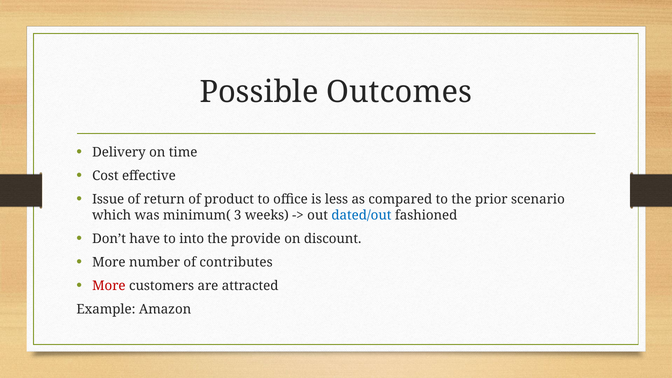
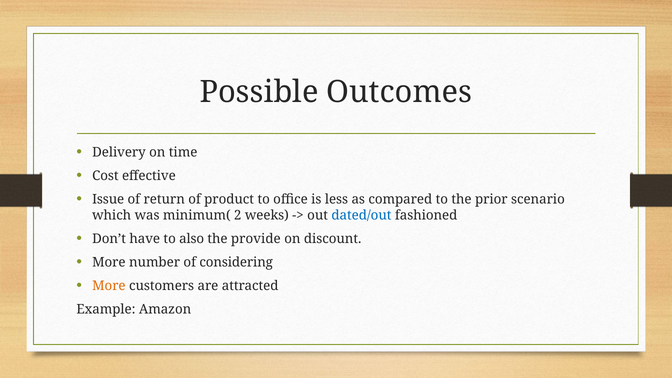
3: 3 -> 2
into: into -> also
contributes: contributes -> considering
More at (109, 286) colour: red -> orange
